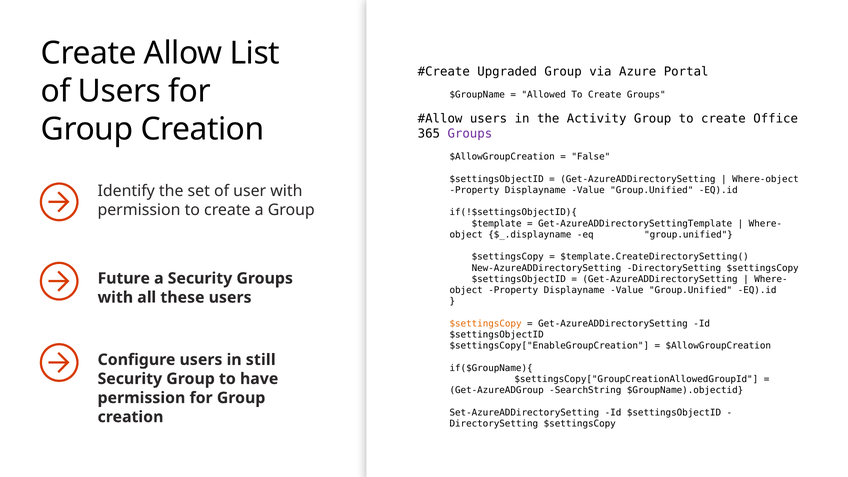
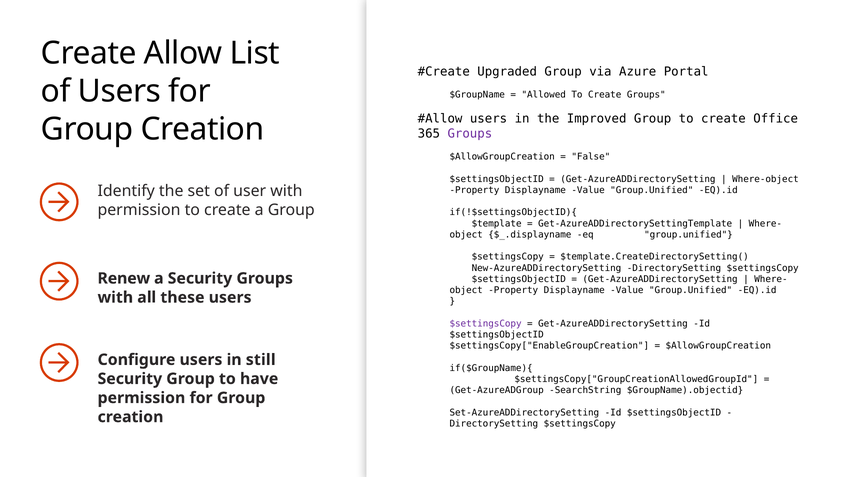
Activity: Activity -> Improved
Future: Future -> Renew
$settingsCopy at (486, 324) colour: orange -> purple
